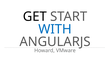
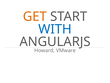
GET colour: black -> orange
